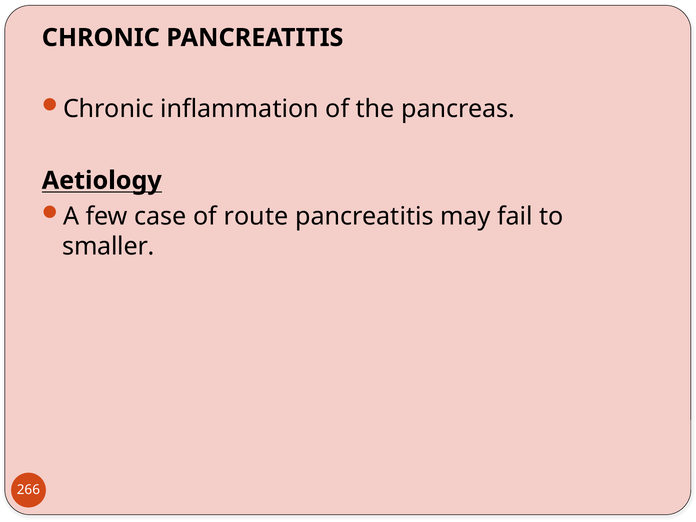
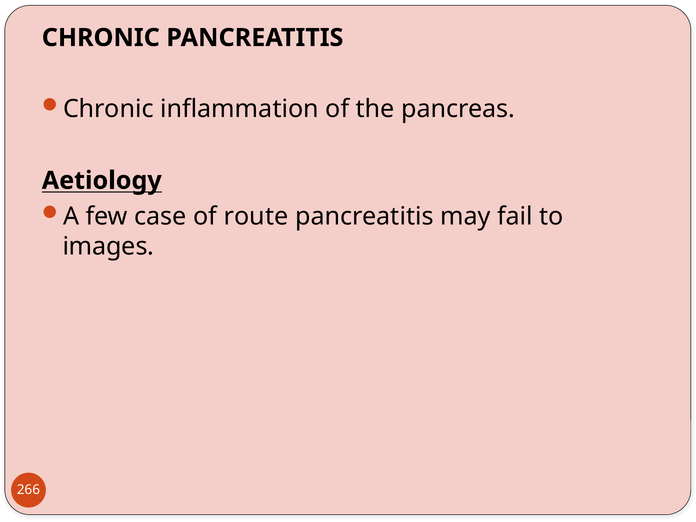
smaller: smaller -> images
